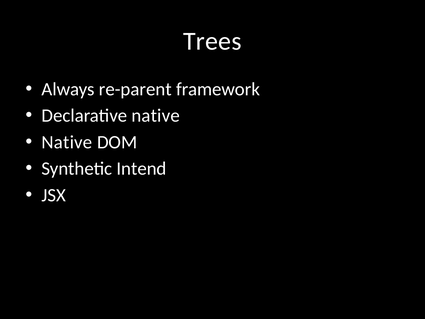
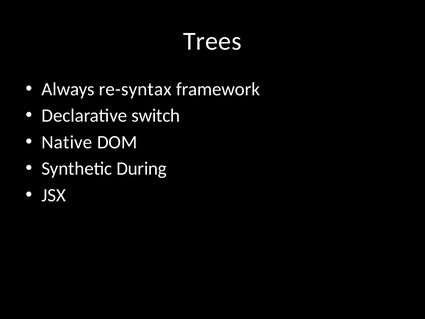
re-parent: re-parent -> re-syntax
Declarative native: native -> switch
Intend: Intend -> During
